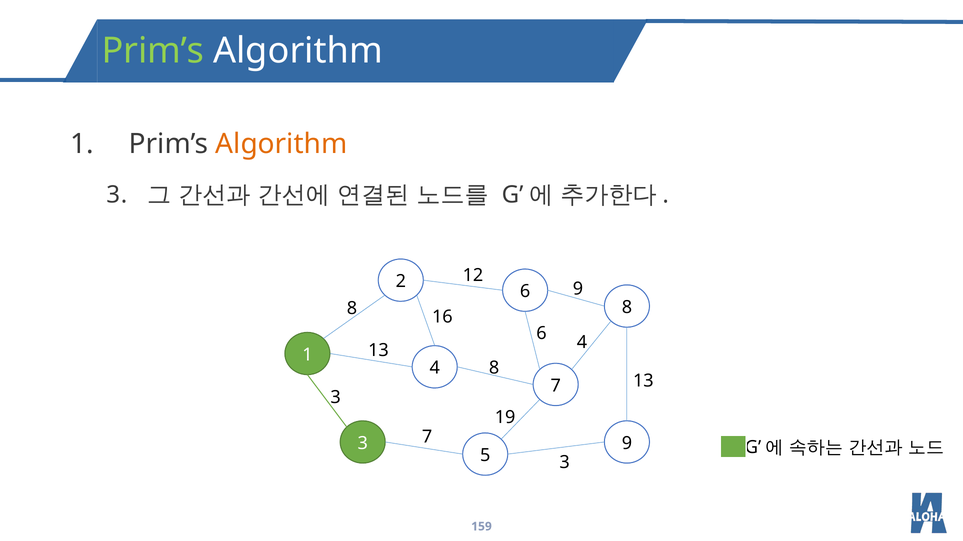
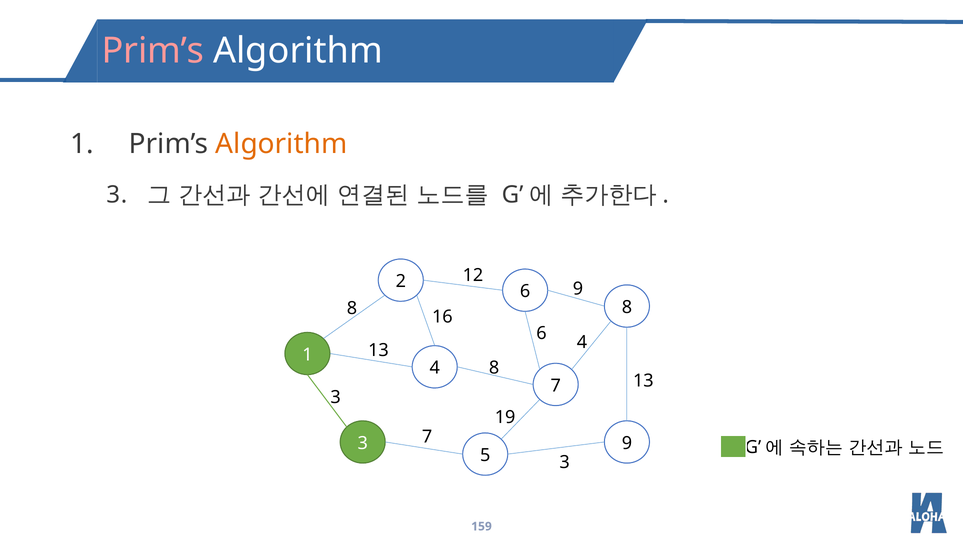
Prim’s at (153, 51) colour: light green -> pink
